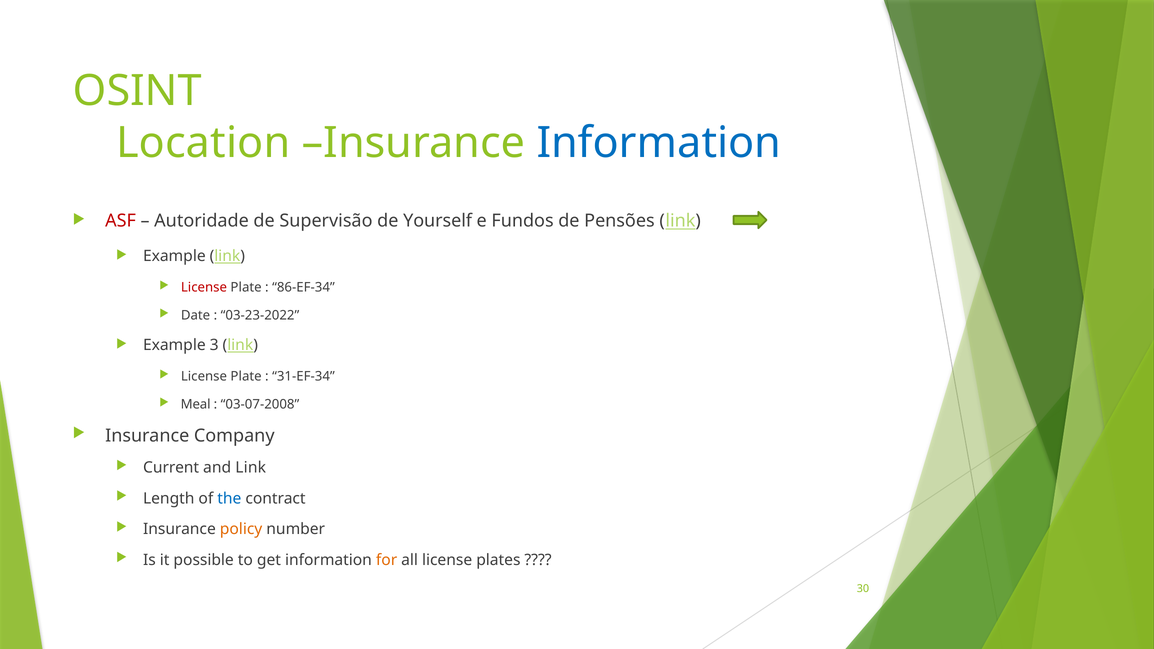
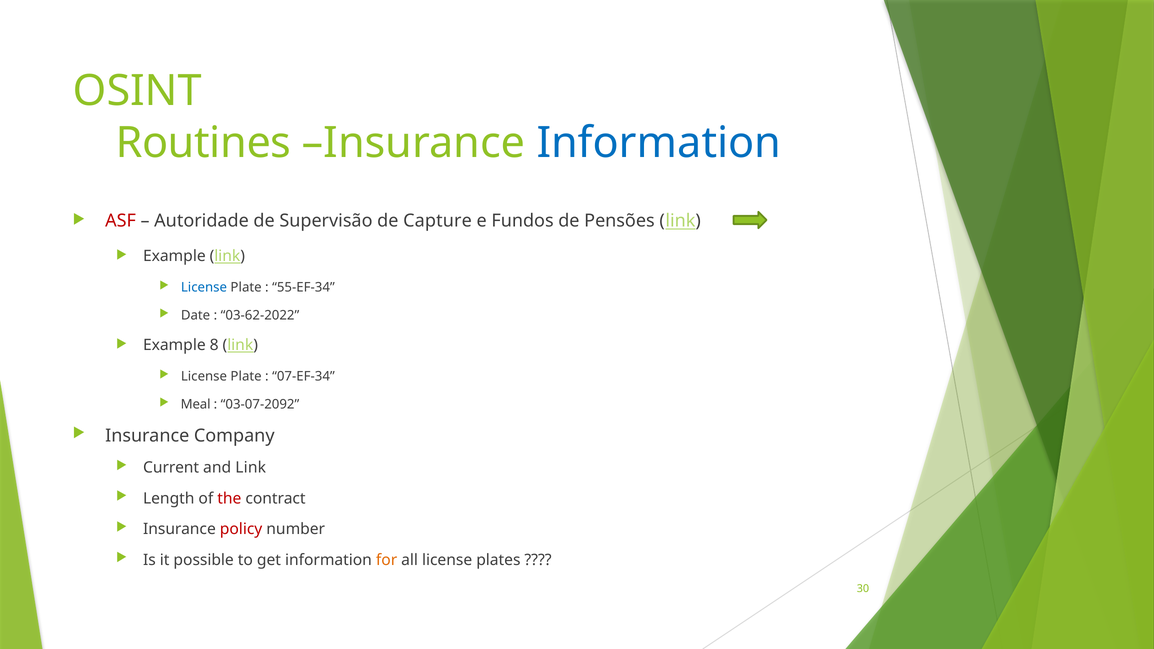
Location: Location -> Routines
Yourself: Yourself -> Capture
License at (204, 288) colour: red -> blue
86-EF-34: 86-EF-34 -> 55-EF-34
03-23-2022: 03-23-2022 -> 03-62-2022
3: 3 -> 8
31-EF-34: 31-EF-34 -> 07-EF-34
03-07-2008: 03-07-2008 -> 03-07-2092
the colour: blue -> red
policy colour: orange -> red
